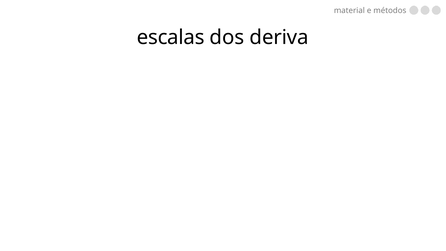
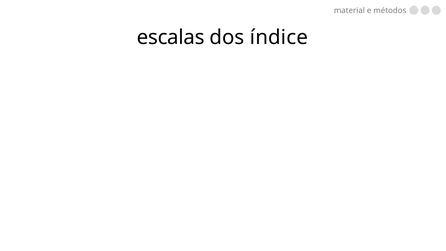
deriva: deriva -> índice
